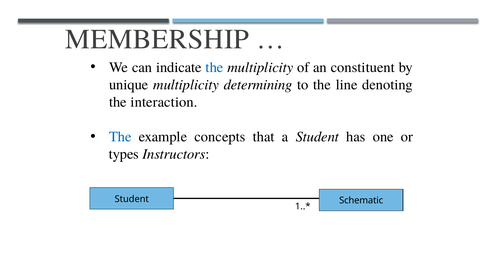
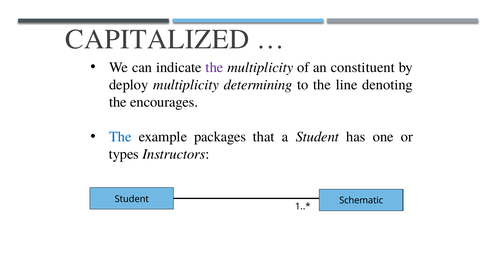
MEMBERSHIP: MEMBERSHIP -> CAPITALIZED
the at (215, 67) colour: blue -> purple
unique: unique -> deploy
interaction: interaction -> encourages
concepts: concepts -> packages
